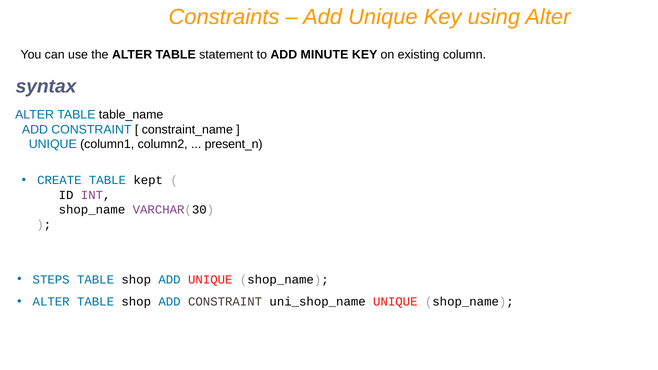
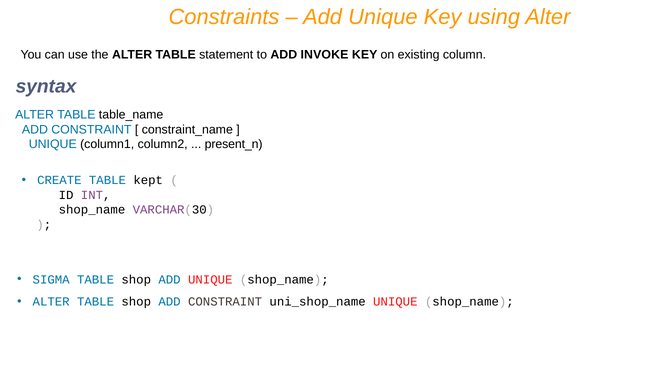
MINUTE: MINUTE -> INVOKE
STEPS: STEPS -> SIGMA
